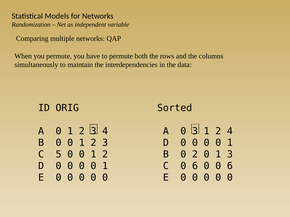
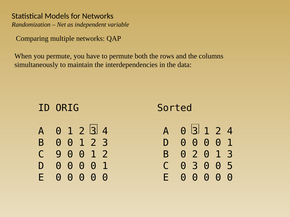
5: 5 -> 9
C 0 6: 6 -> 3
0 0 6: 6 -> 5
